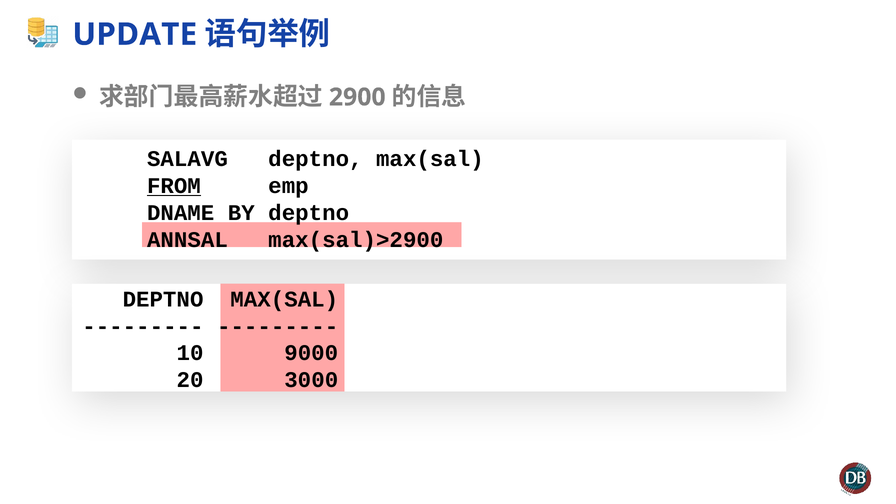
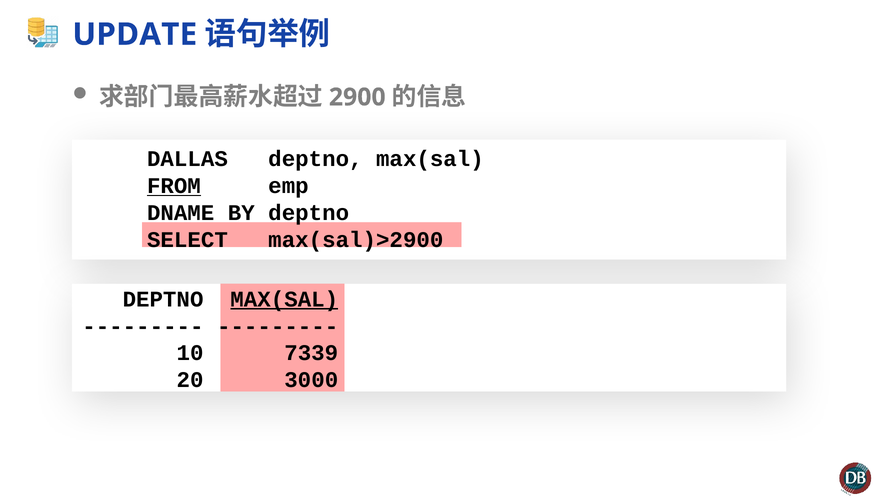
SALAVG: SALAVG -> DALLAS
ANNSAL: ANNSAL -> SELECT
MAX(SAL at (284, 299) underline: none -> present
9000: 9000 -> 7339
